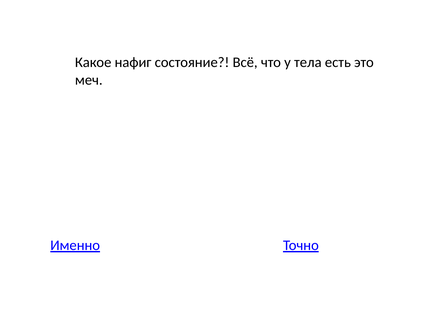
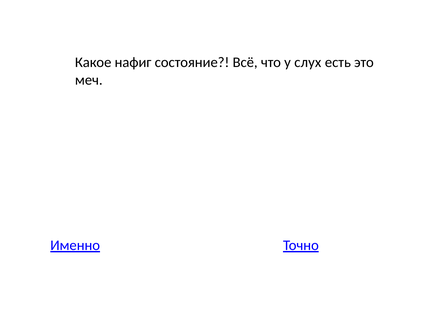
тела: тела -> слух
